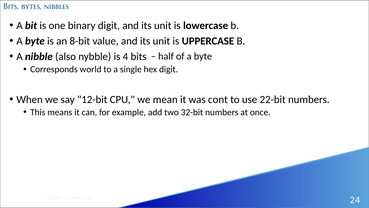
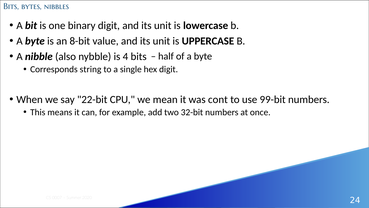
world: world -> string
12-bit: 12-bit -> 22-bit
22-bit: 22-bit -> 99-bit
